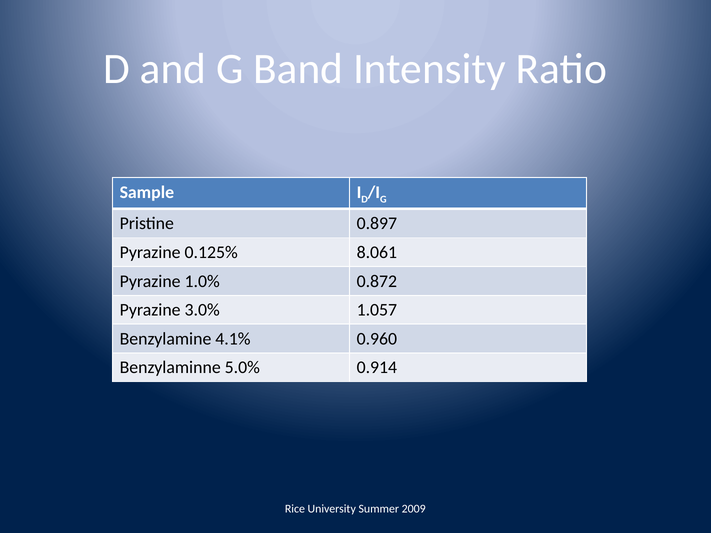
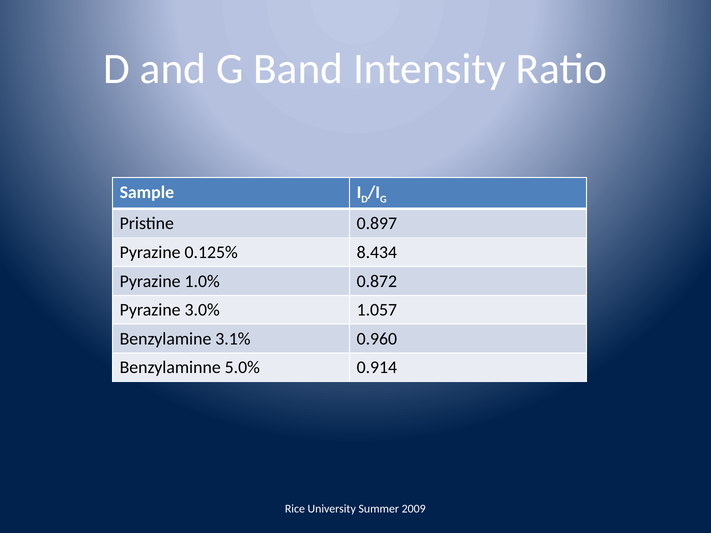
8.061: 8.061 -> 8.434
4.1%: 4.1% -> 3.1%
